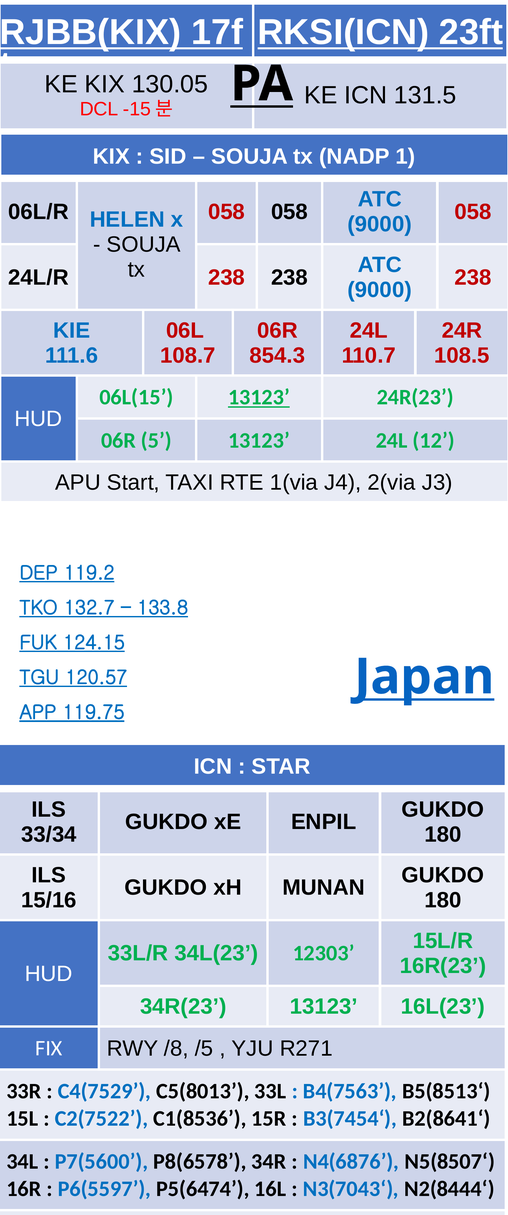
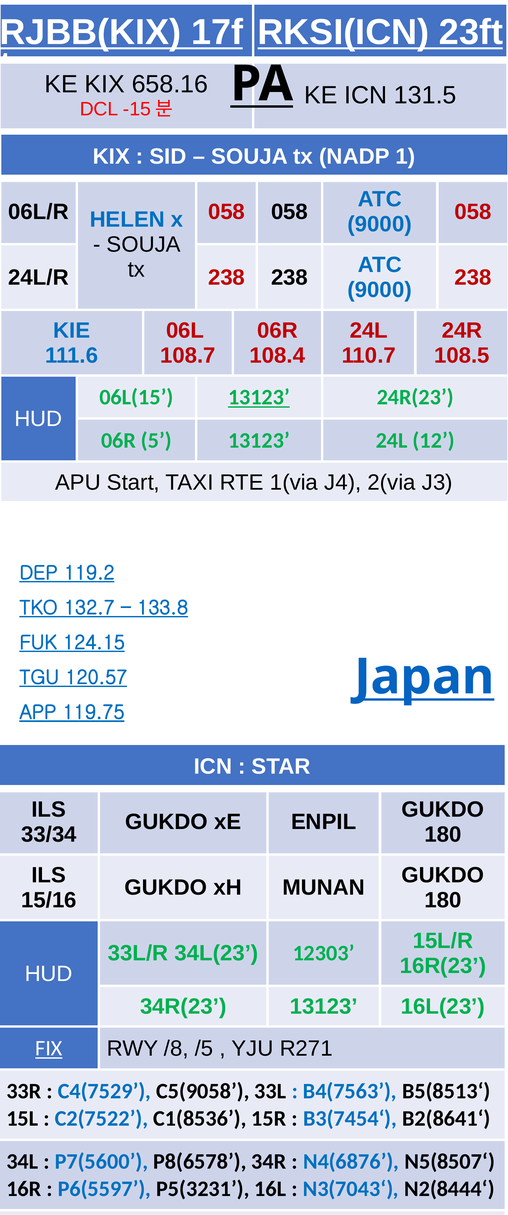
130.05: 130.05 -> 658.16
854.3: 854.3 -> 108.4
FIX underline: none -> present
C5(8013: C5(8013 -> C5(9058
P5(6474: P5(6474 -> P5(3231
